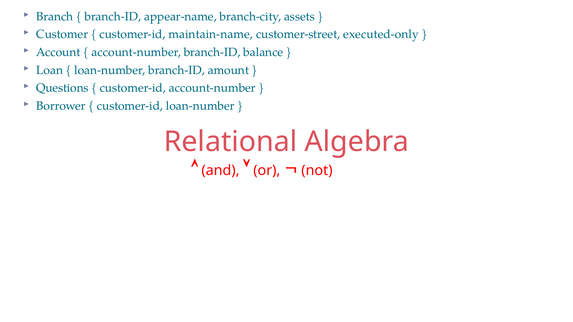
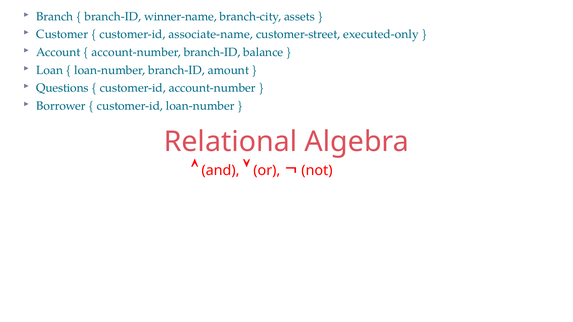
appear-name: appear-name -> winner-name
maintain-name: maintain-name -> associate-name
